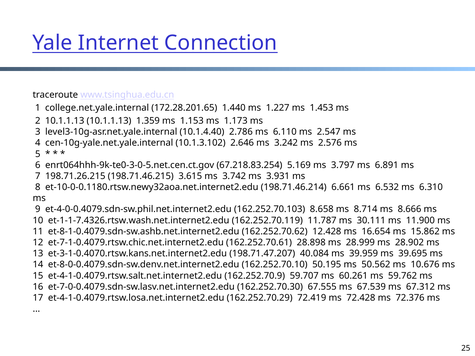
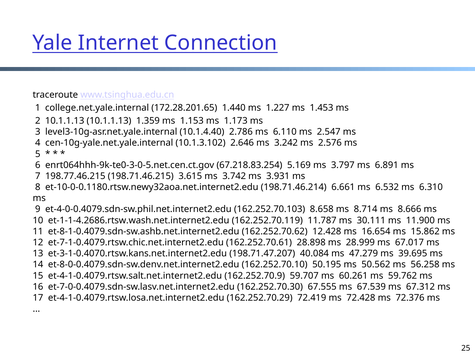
198.71.26.215: 198.71.26.215 -> 198.77.46.215
et-1-1-7.4326.rtsw.wash.net.internet2.edu: et-1-1-7.4326.rtsw.wash.net.internet2.edu -> et-1-1-4.2686.rtsw.wash.net.internet2.edu
28.902: 28.902 -> 67.017
39.959: 39.959 -> 47.279
10.676: 10.676 -> 56.258
